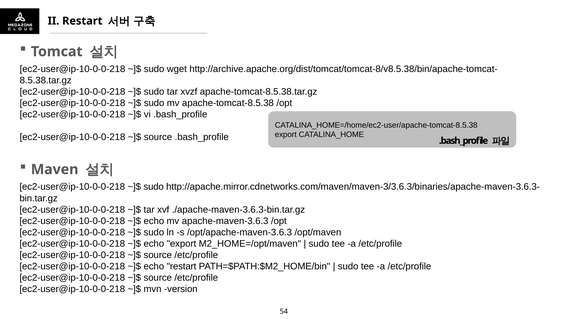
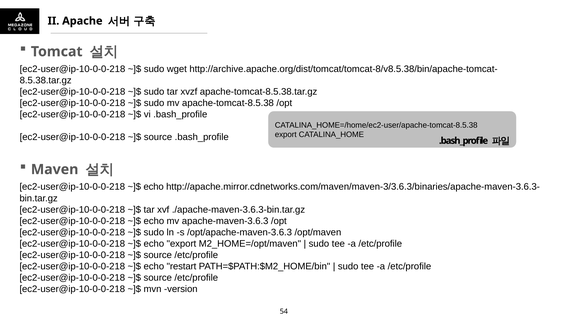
II Restart: Restart -> Apache
sudo at (154, 187): sudo -> echo
